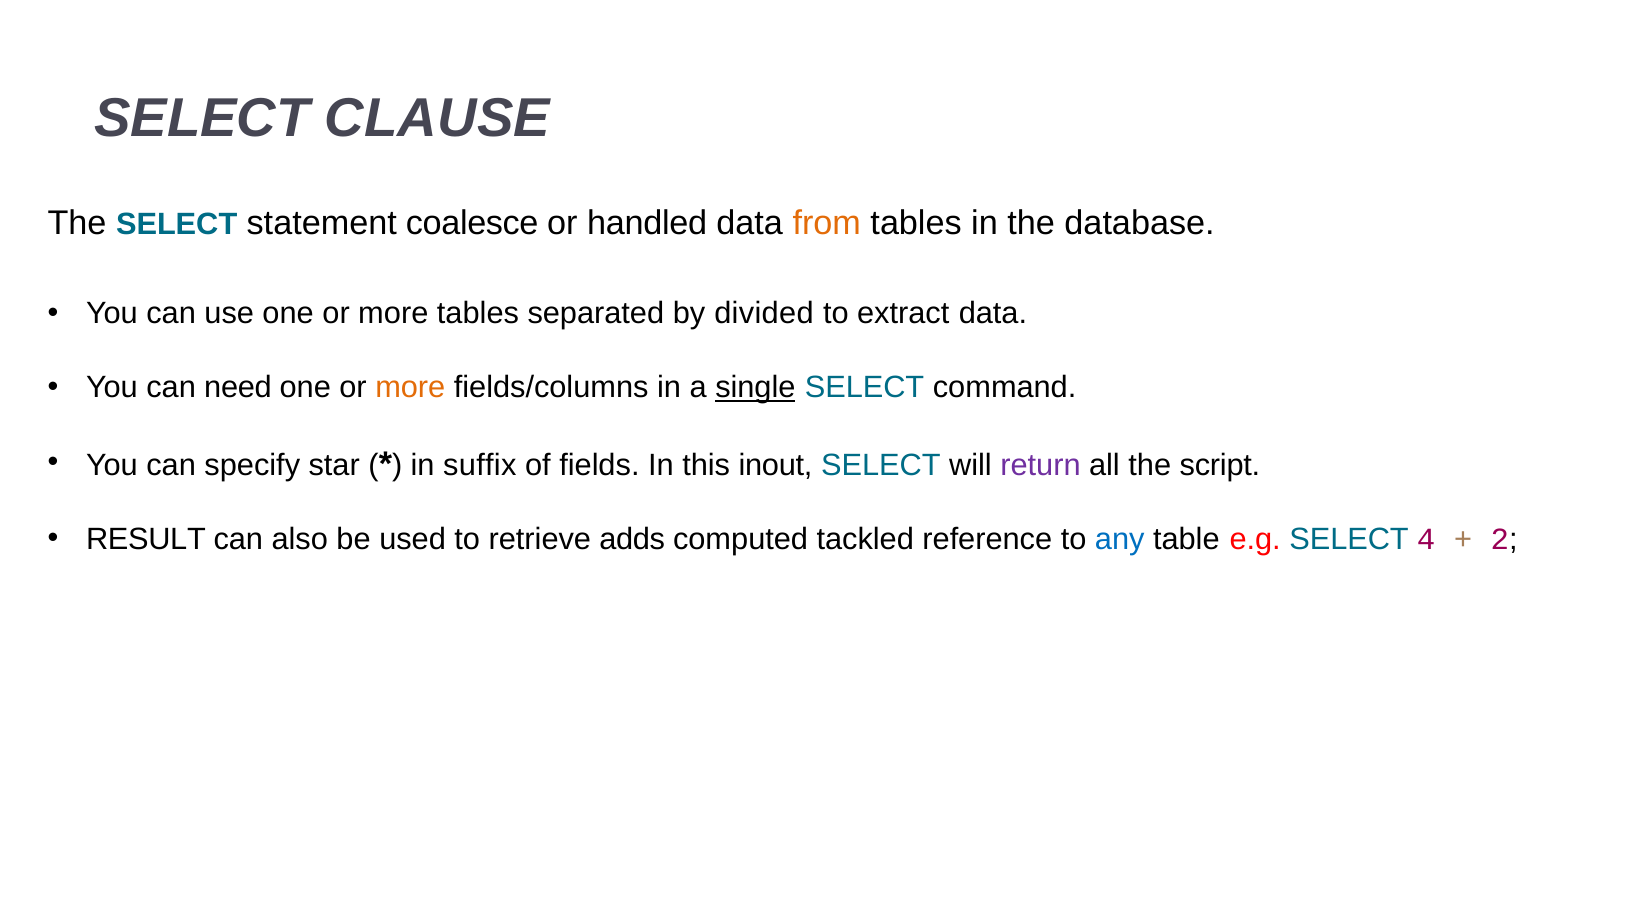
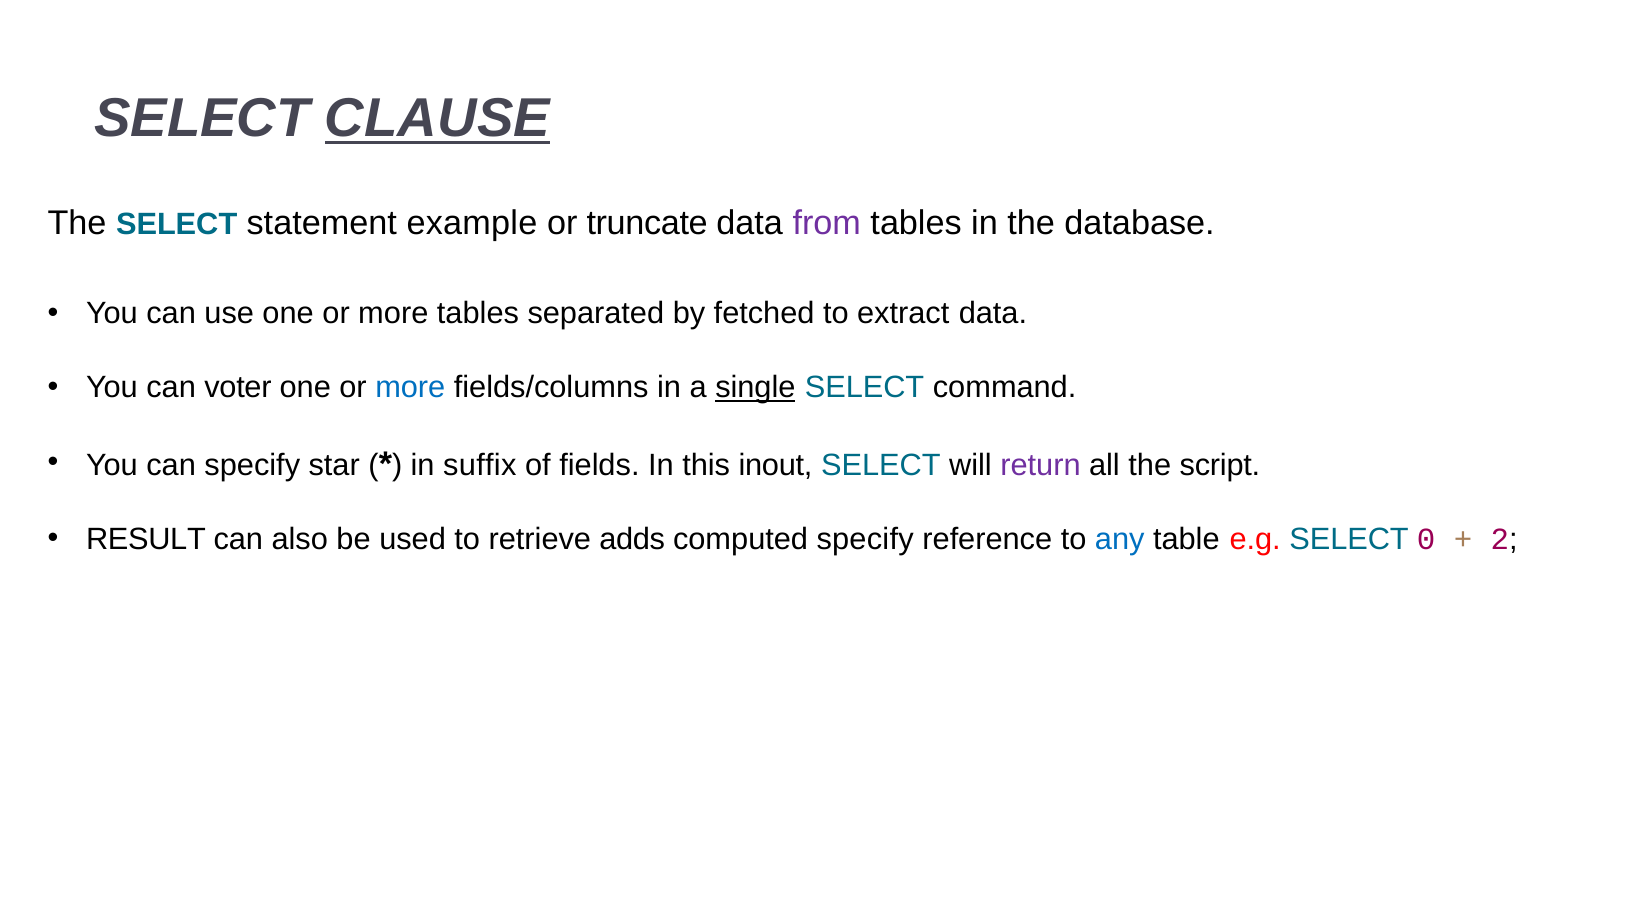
CLAUSE underline: none -> present
coalesce: coalesce -> example
handled: handled -> truncate
from colour: orange -> purple
divided: divided -> fetched
need: need -> voter
more at (410, 388) colour: orange -> blue
computed tackled: tackled -> specify
4: 4 -> 0
